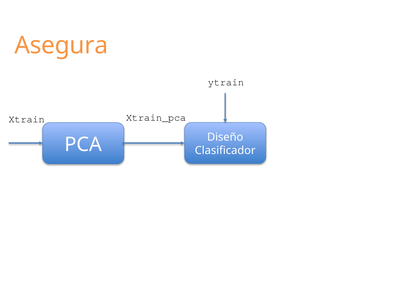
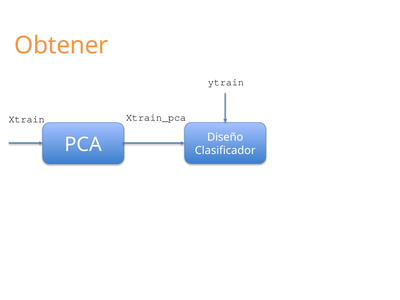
Asegura: Asegura -> Obtener
